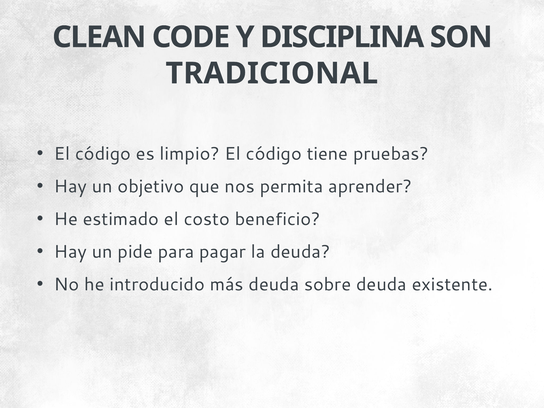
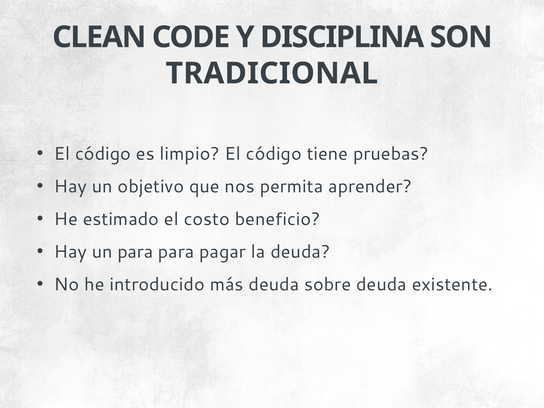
un pide: pide -> para
